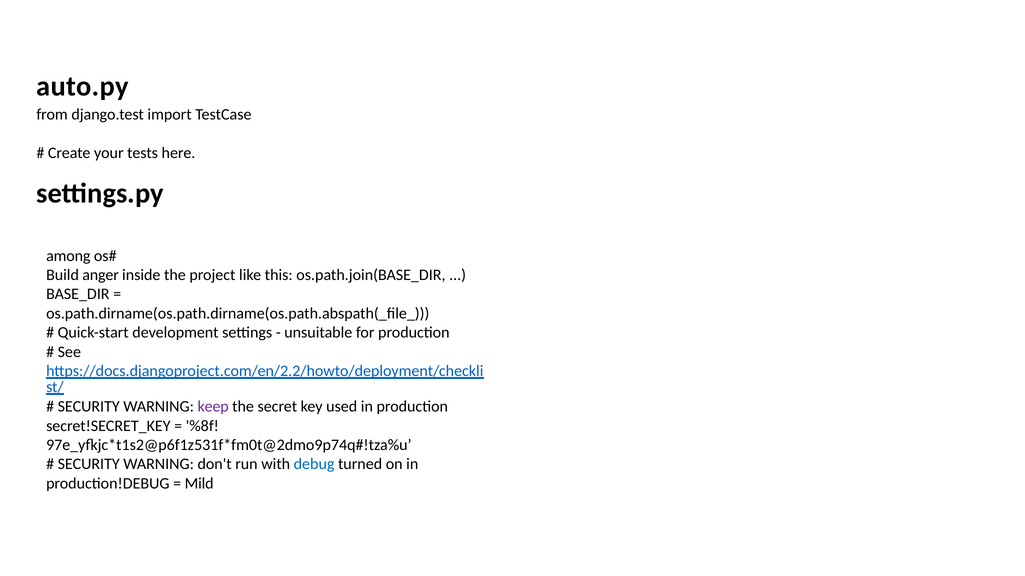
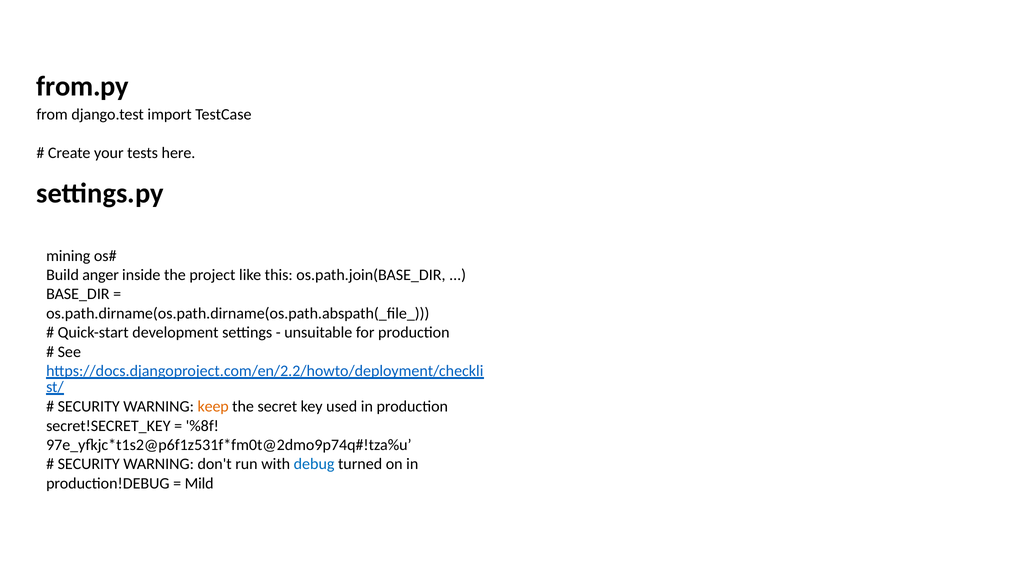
auto.py: auto.py -> from.py
among: among -> mining
keep colour: purple -> orange
